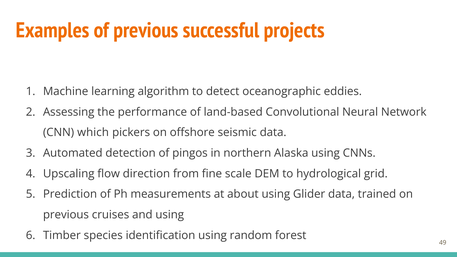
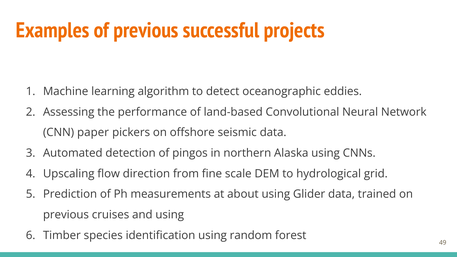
which: which -> paper
